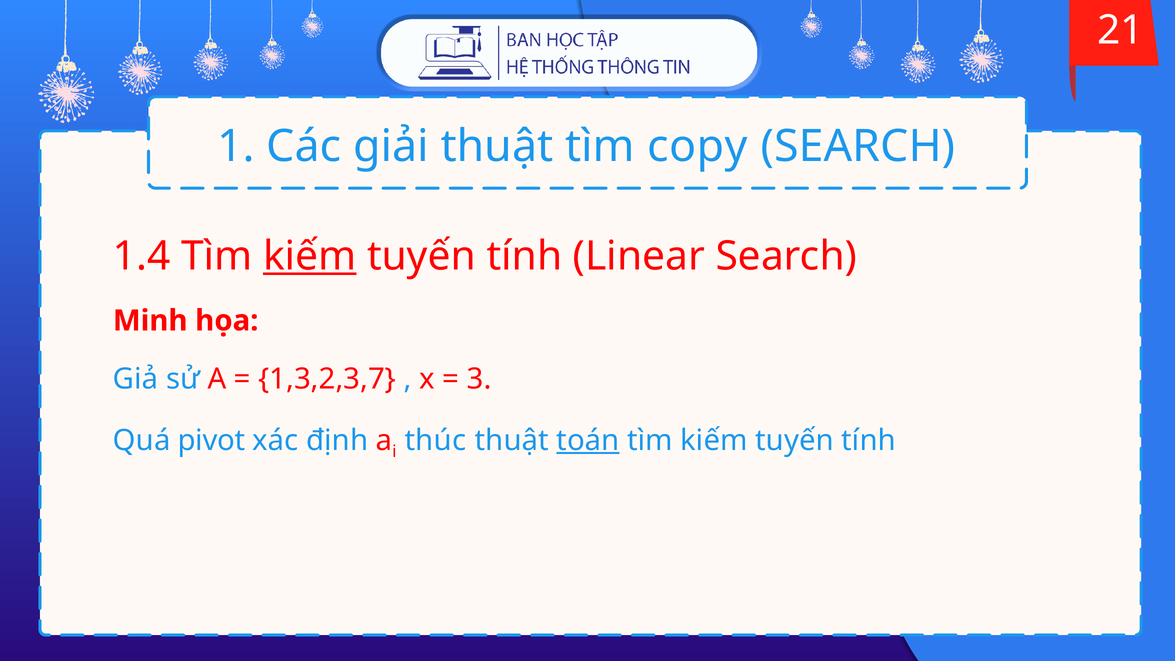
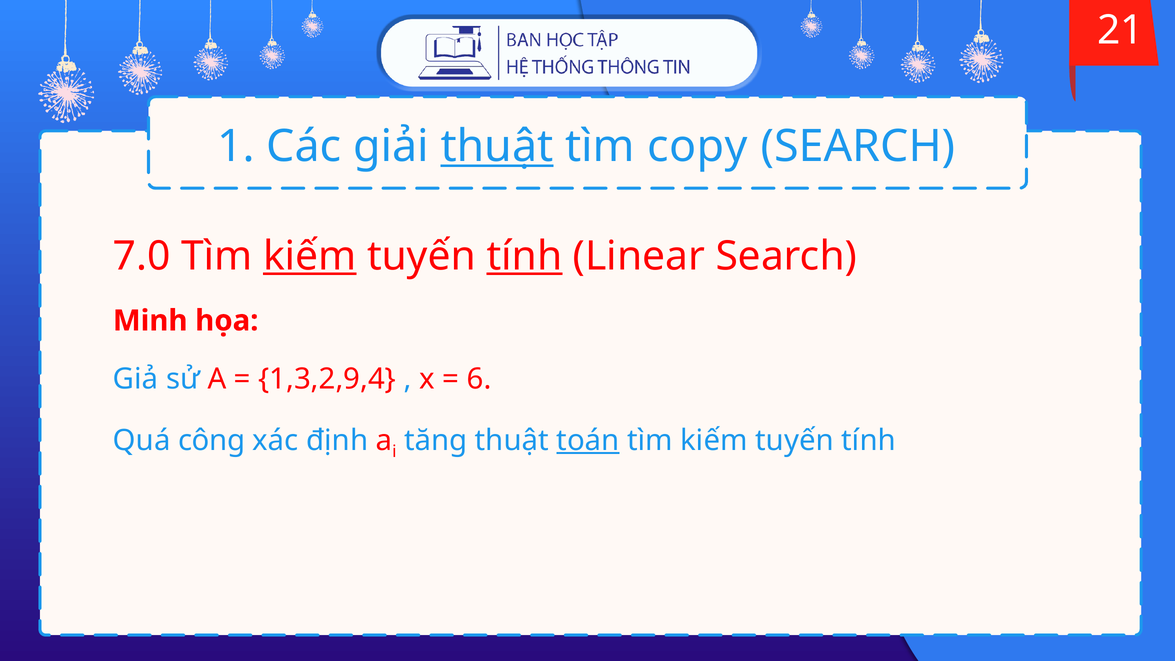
thuật at (497, 146) underline: none -> present
1.4: 1.4 -> 7.0
tính at (524, 256) underline: none -> present
1,3,2,3,7: 1,3,2,3,7 -> 1,3,2,9,4
3: 3 -> 6
pivot: pivot -> công
thúc: thúc -> tăng
